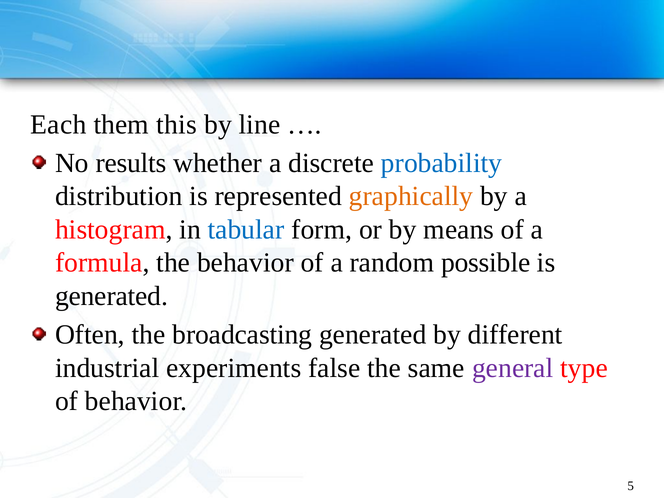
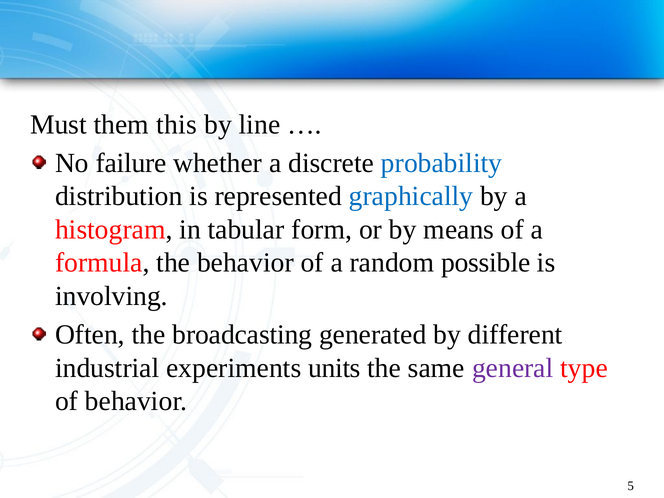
Each: Each -> Must
results: results -> failure
graphically colour: orange -> blue
tabular colour: blue -> black
generated at (111, 296): generated -> involving
false: false -> units
